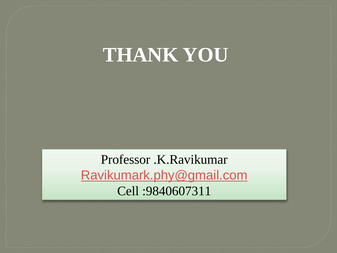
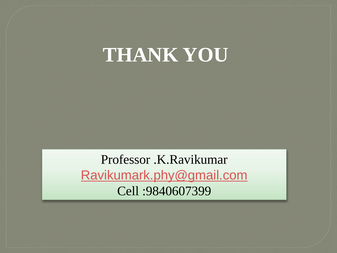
:9840607311: :9840607311 -> :9840607399
